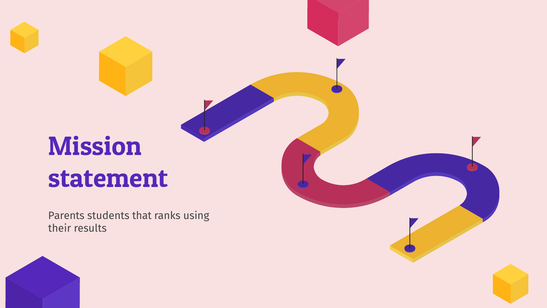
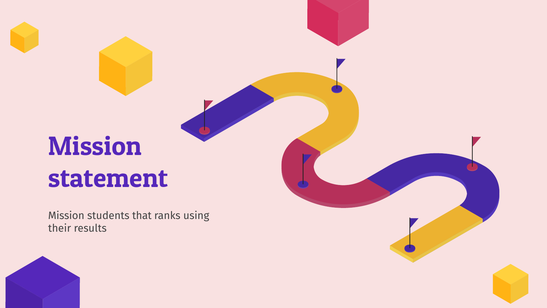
Parents at (66, 215): Parents -> Mission
